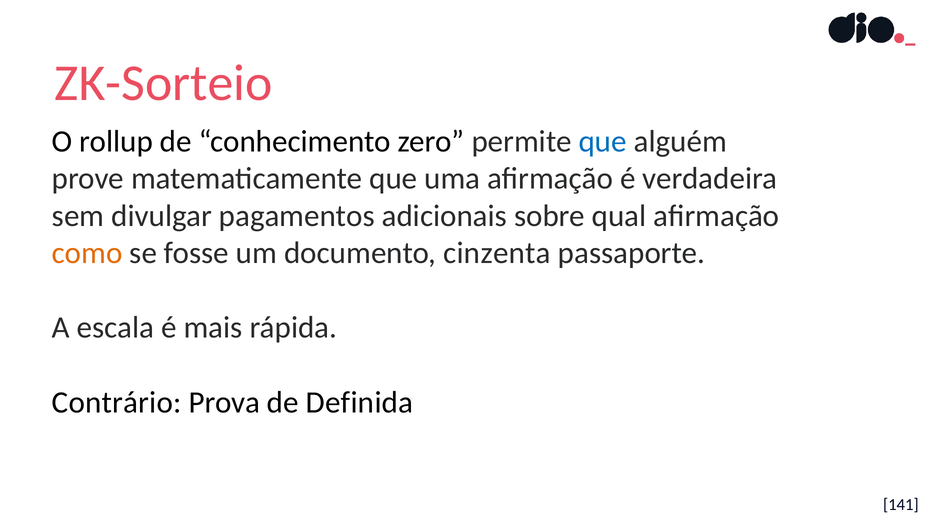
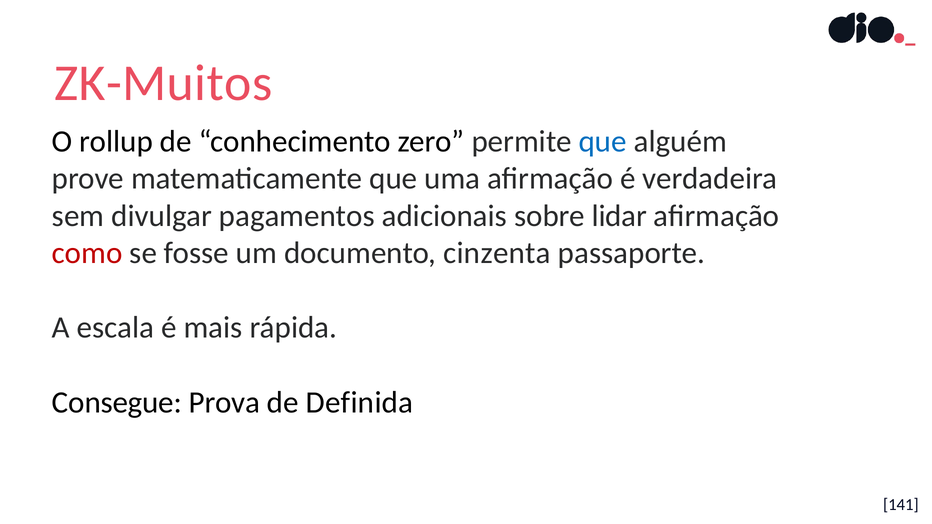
ZK-Sorteio: ZK-Sorteio -> ZK-Muitos
qual: qual -> lidar
como colour: orange -> red
Contrário: Contrário -> Consegue
